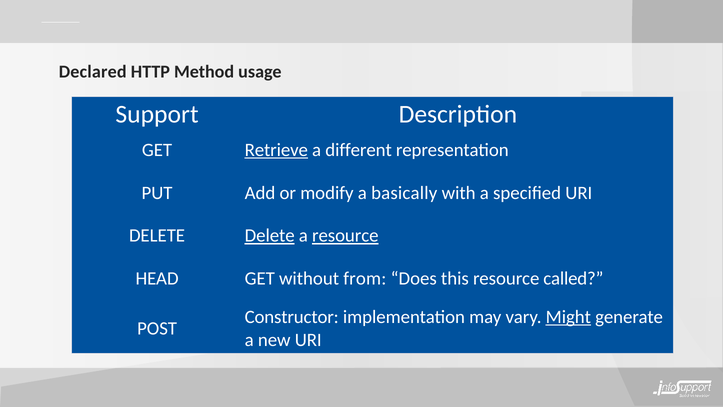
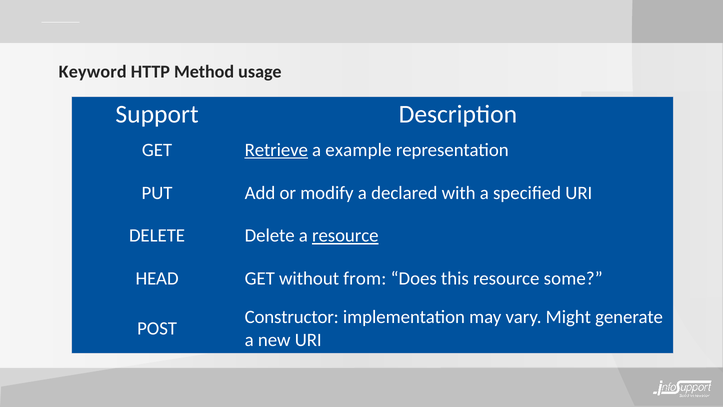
Declared: Declared -> Keyword
different: different -> example
basically: basically -> declared
Delete at (270, 235) underline: present -> none
called: called -> some
Might underline: present -> none
